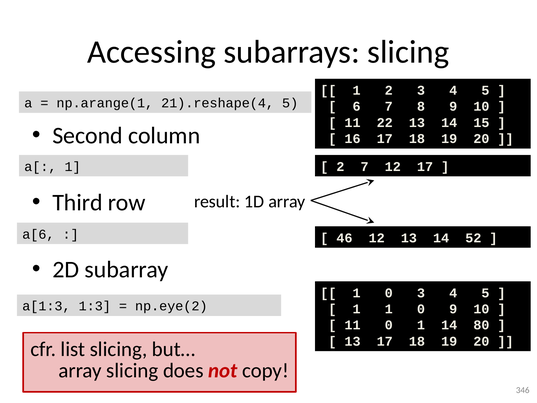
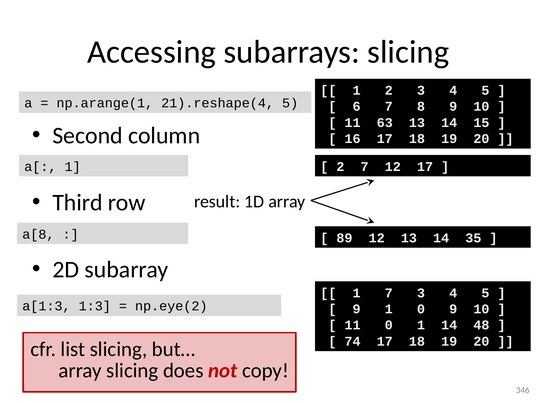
22: 22 -> 63
a[6: a[6 -> a[8
46: 46 -> 89
52: 52 -> 35
0 at (389, 293): 0 -> 7
1 at (357, 309): 1 -> 9
80: 80 -> 48
13 at (353, 341): 13 -> 74
